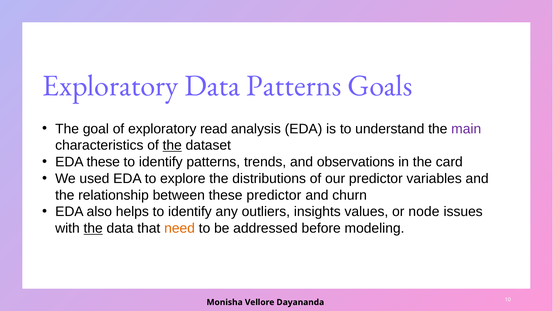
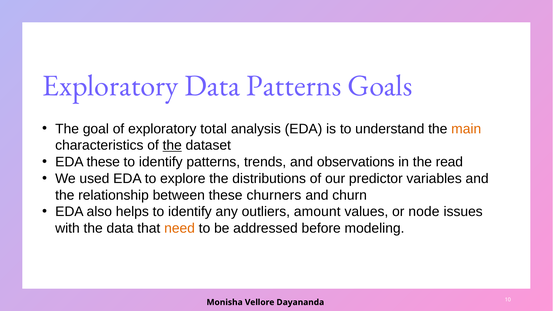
read: read -> total
main colour: purple -> orange
card: card -> read
these predictor: predictor -> churners
insights: insights -> amount
the at (93, 228) underline: present -> none
